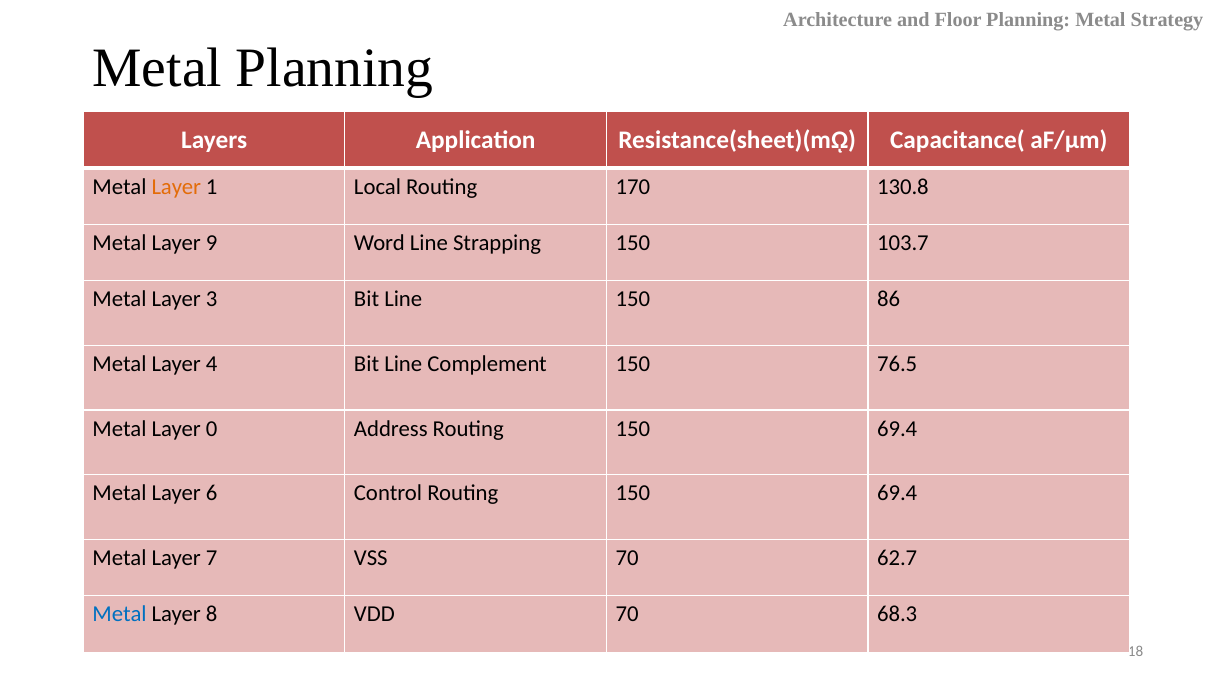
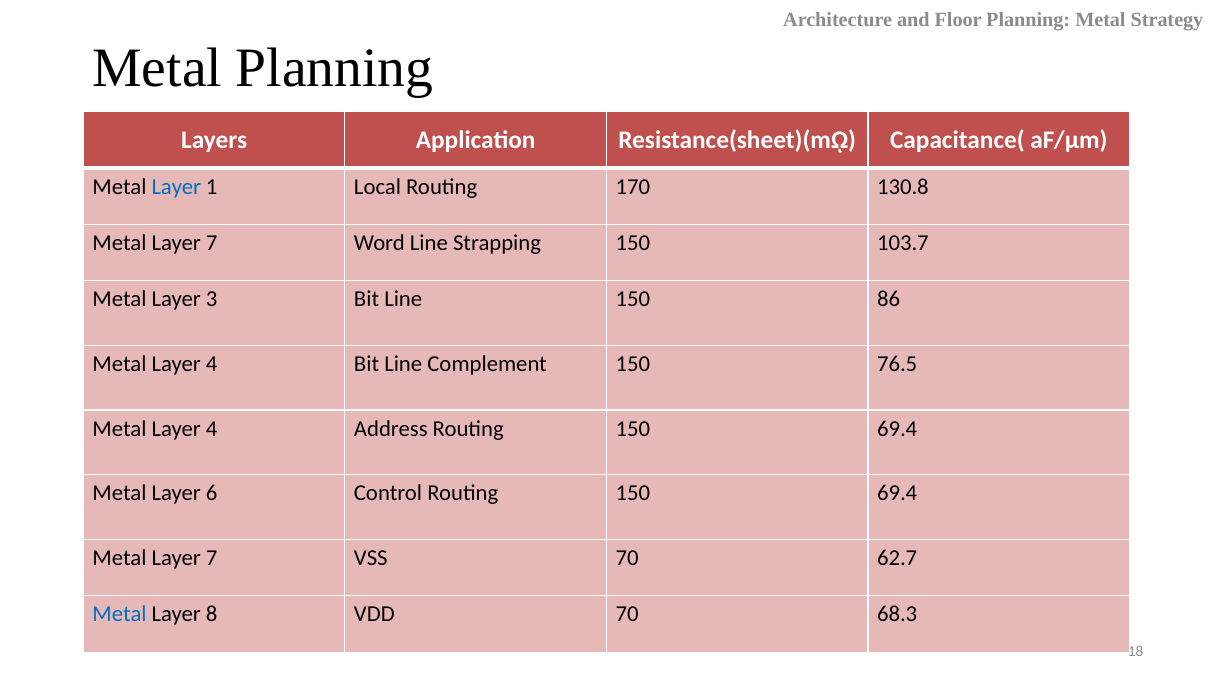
Layer at (176, 187) colour: orange -> blue
9 at (212, 243): 9 -> 7
0 at (212, 429): 0 -> 4
